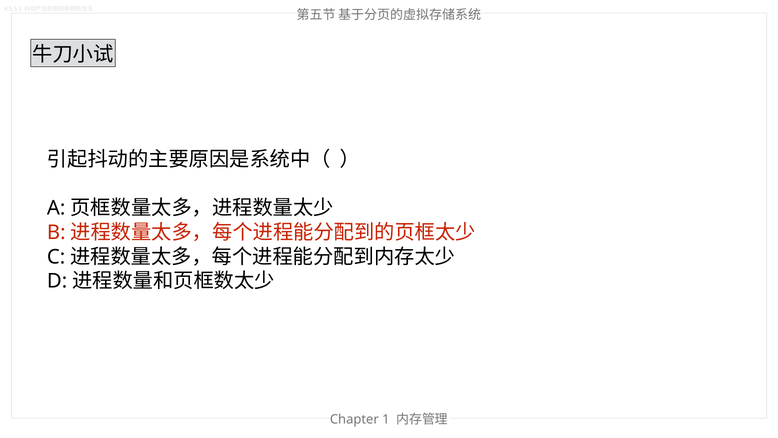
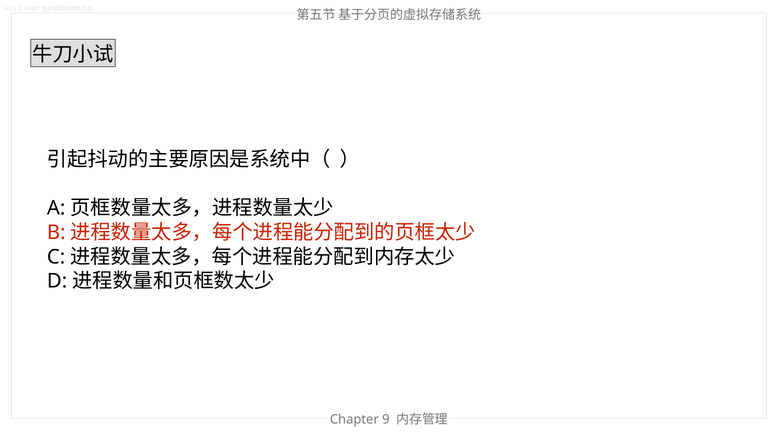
1: 1 -> 9
